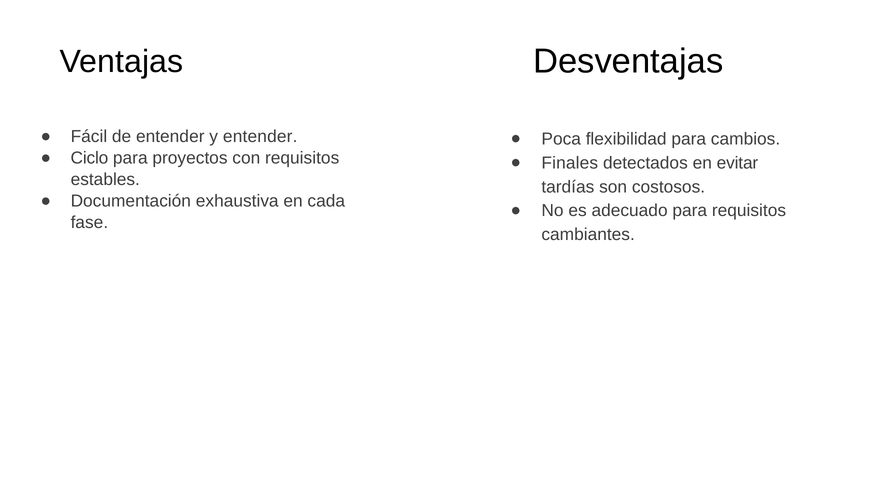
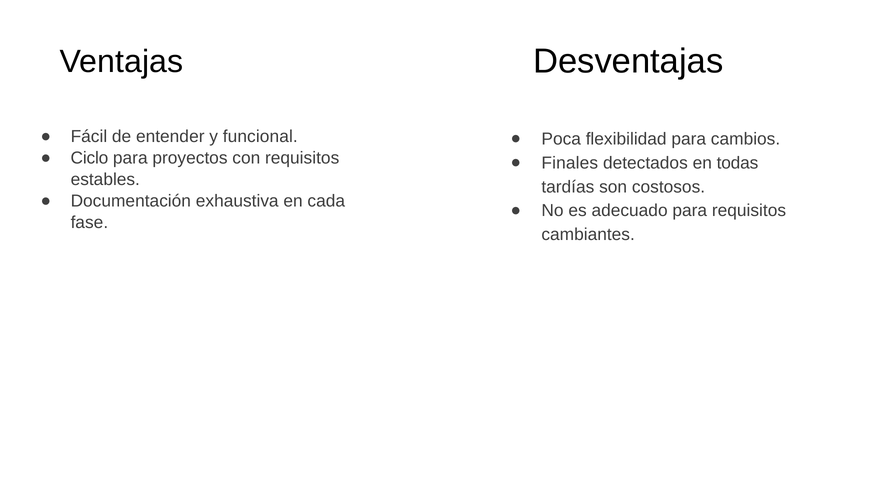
y entender: entender -> funcional
evitar: evitar -> todas
